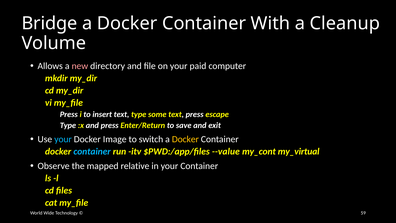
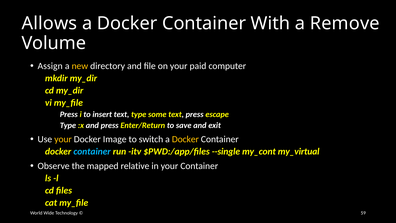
Bridge: Bridge -> Allows
Cleanup: Cleanup -> Remove
Allows: Allows -> Assign
new colour: pink -> yellow
your at (63, 139) colour: light blue -> yellow
--value: --value -> --single
